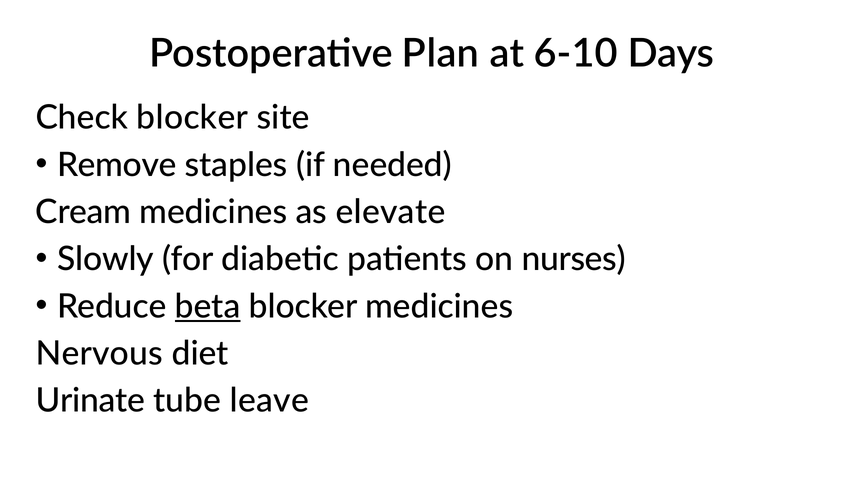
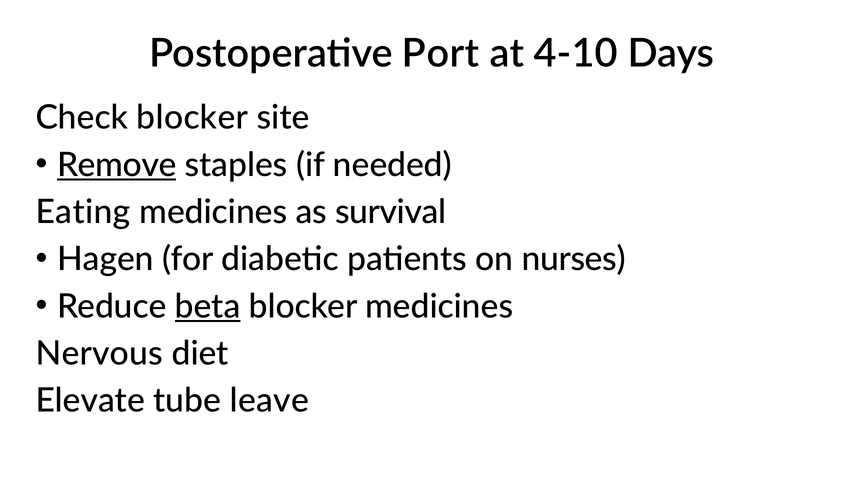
Plan: Plan -> Port
6-10: 6-10 -> 4-10
Remove underline: none -> present
Cream: Cream -> Eating
elevate: elevate -> survival
Slowly: Slowly -> Hagen
Urinate: Urinate -> Elevate
